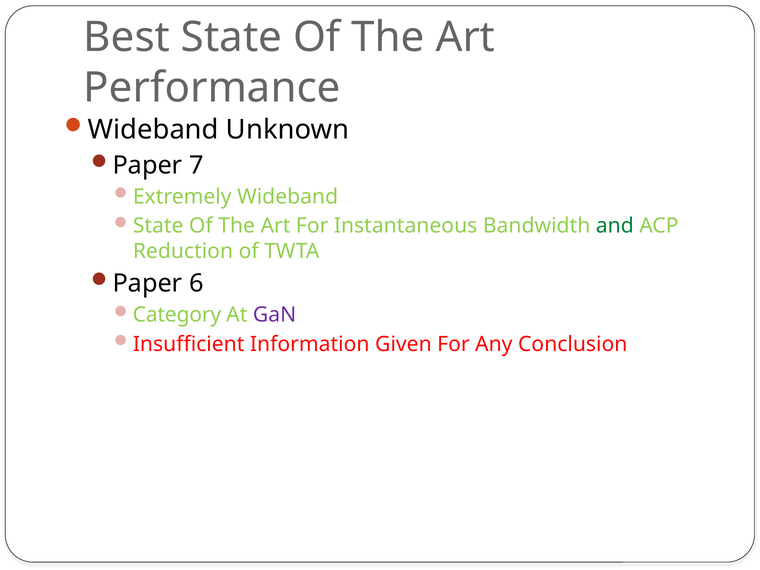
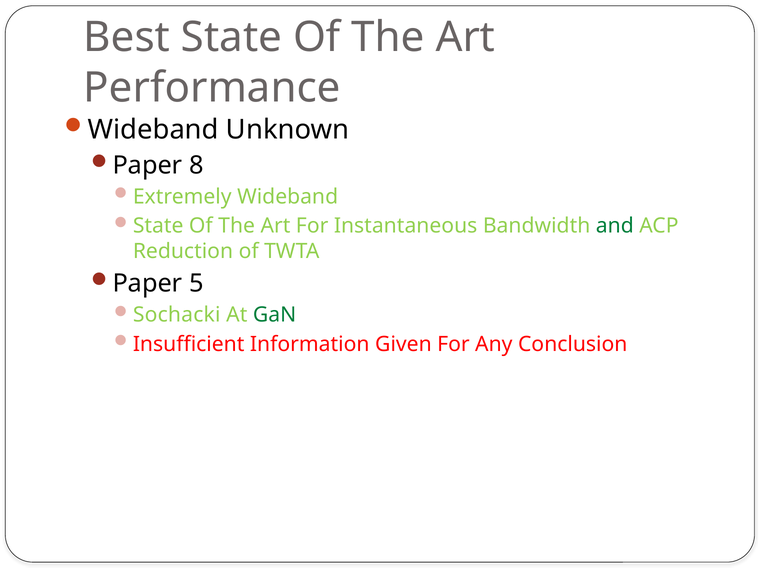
7: 7 -> 8
6: 6 -> 5
Category: Category -> Sochacki
GaN colour: purple -> green
